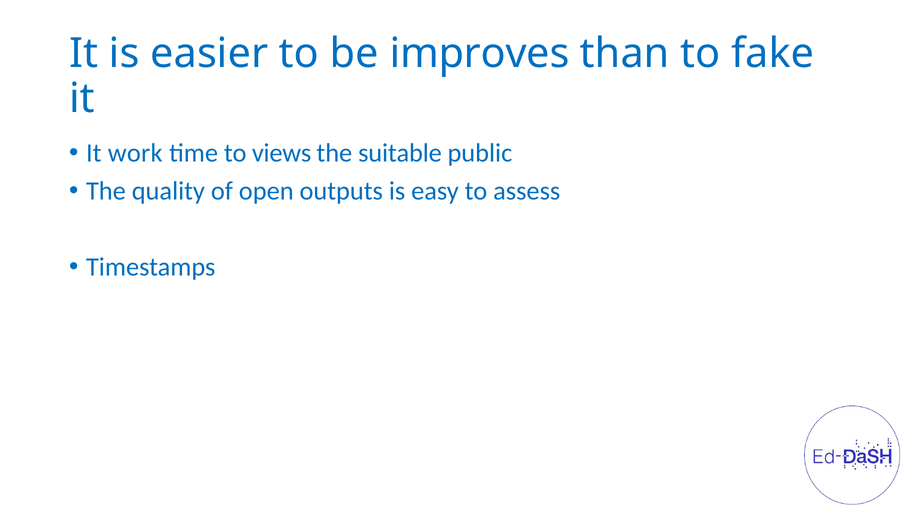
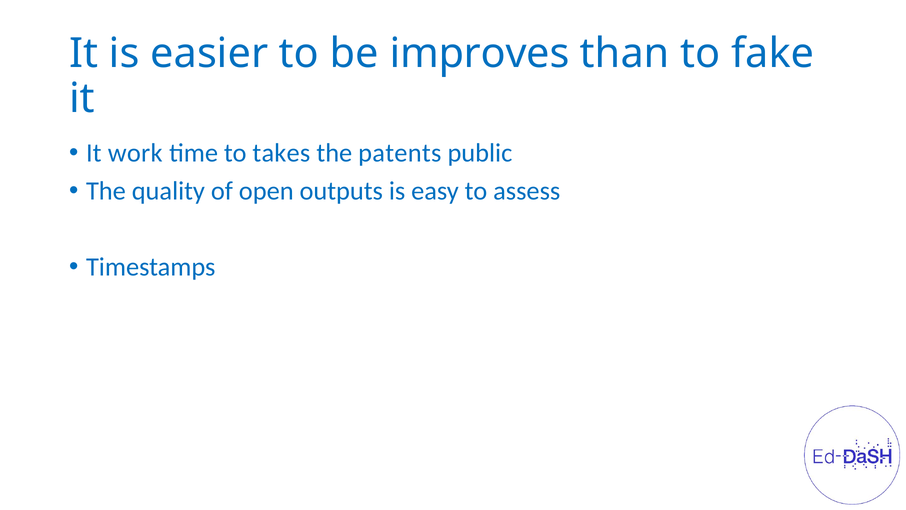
views: views -> takes
suitable: suitable -> patents
